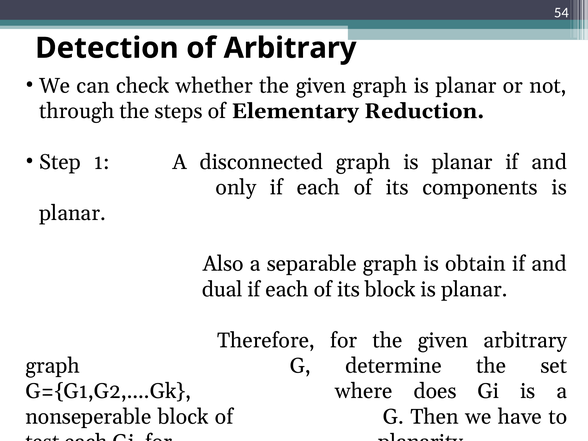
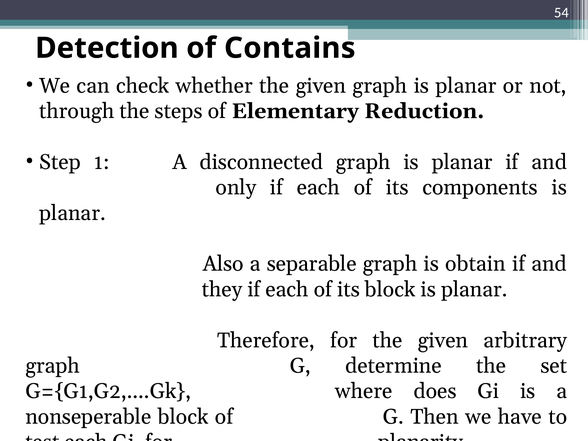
of Arbitrary: Arbitrary -> Contains
dual: dual -> they
